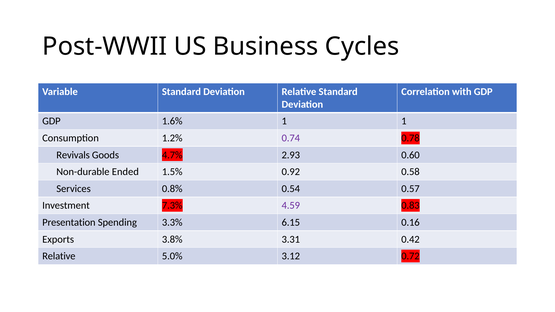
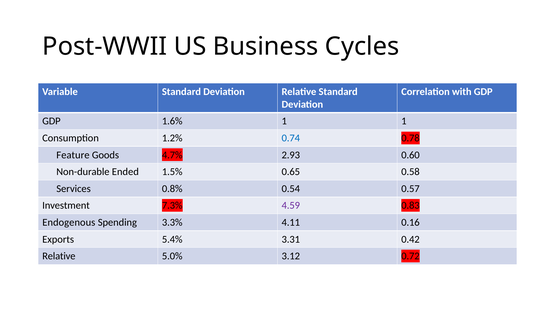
0.74 colour: purple -> blue
Revivals: Revivals -> Feature
0.92: 0.92 -> 0.65
Presentation: Presentation -> Endogenous
6.15: 6.15 -> 4.11
3.8%: 3.8% -> 5.4%
